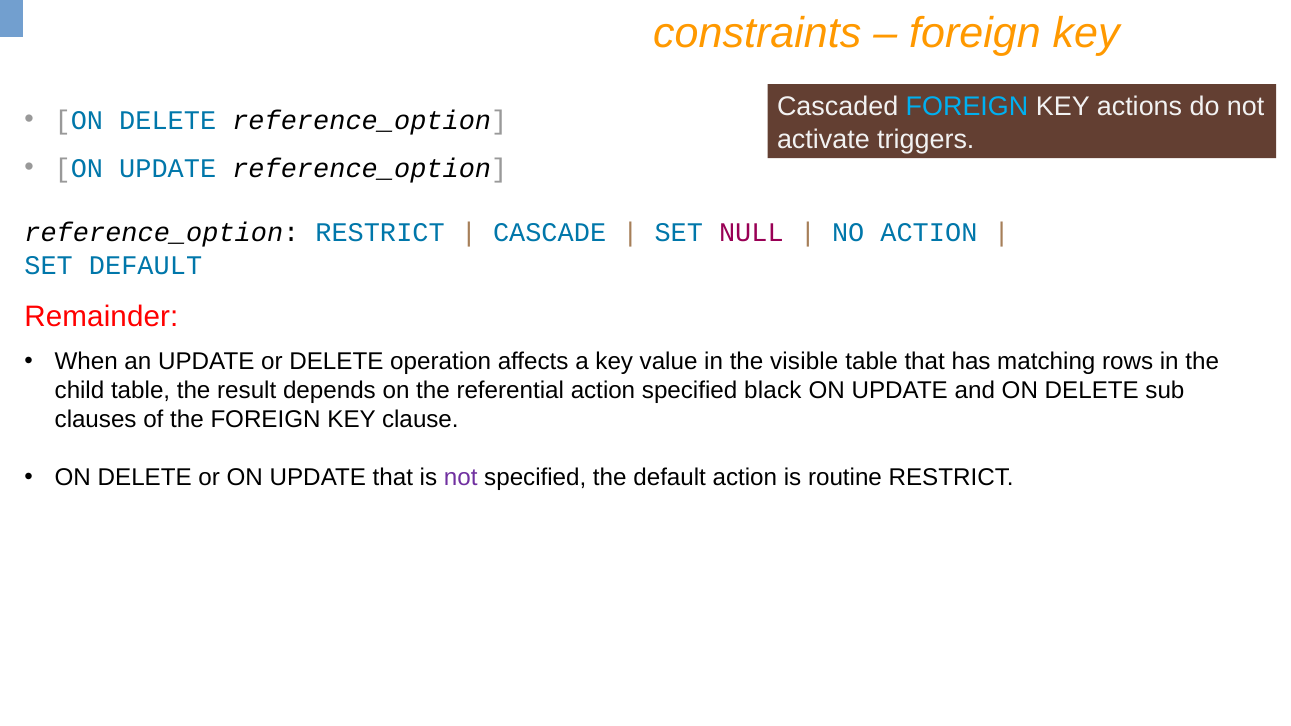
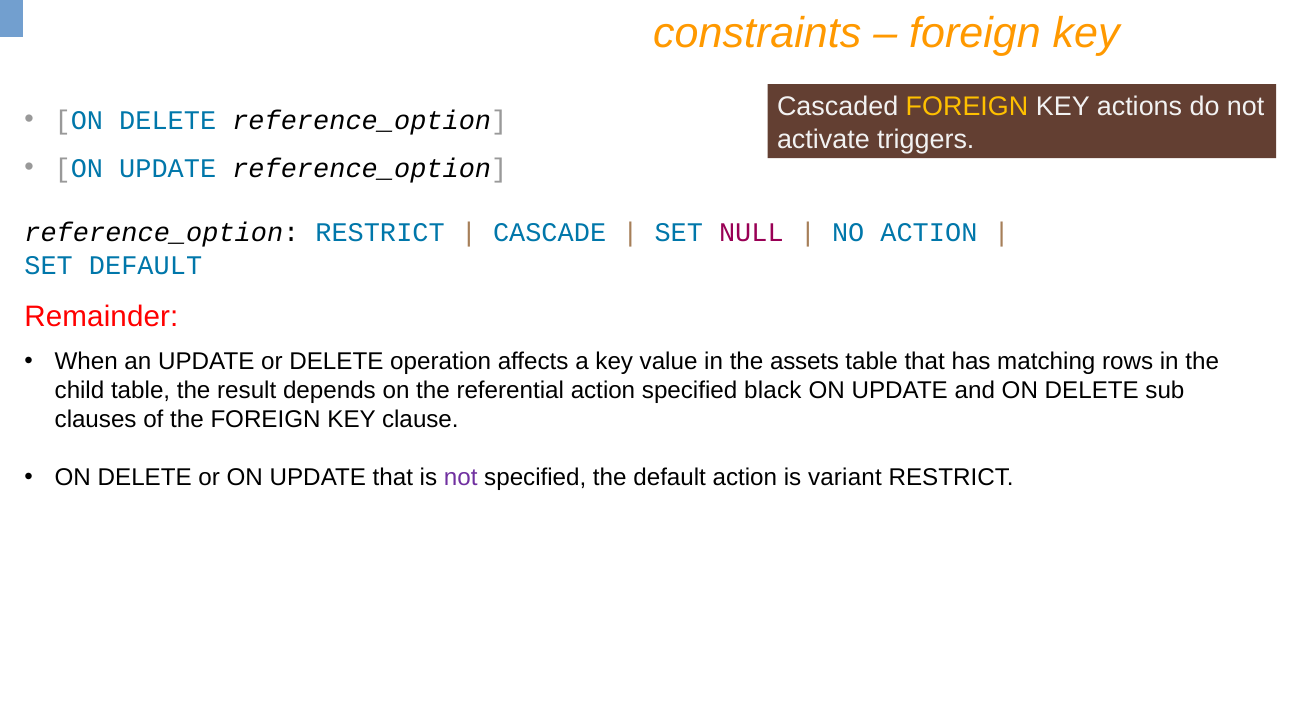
FOREIGN at (967, 107) colour: light blue -> yellow
visible: visible -> assets
routine: routine -> variant
